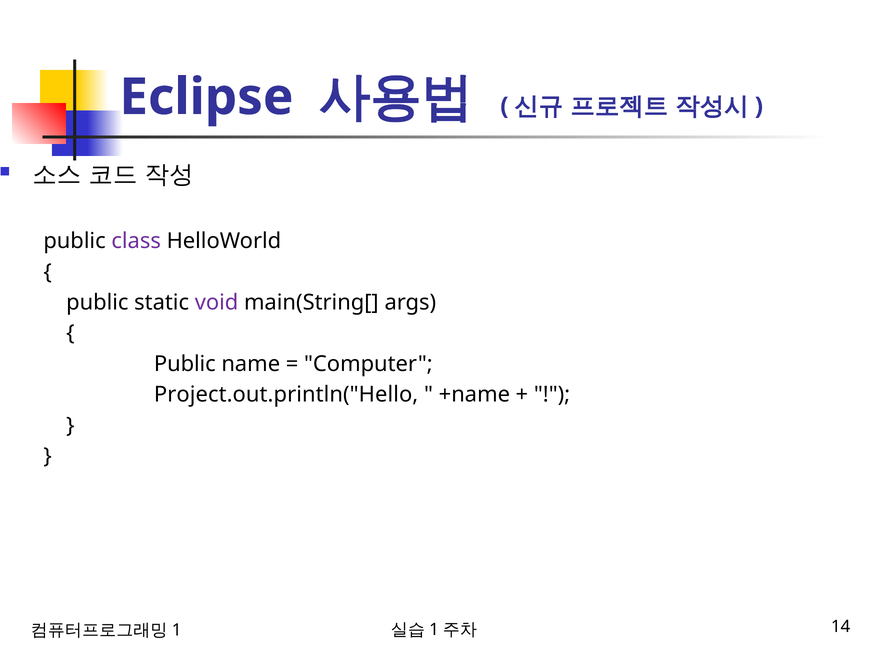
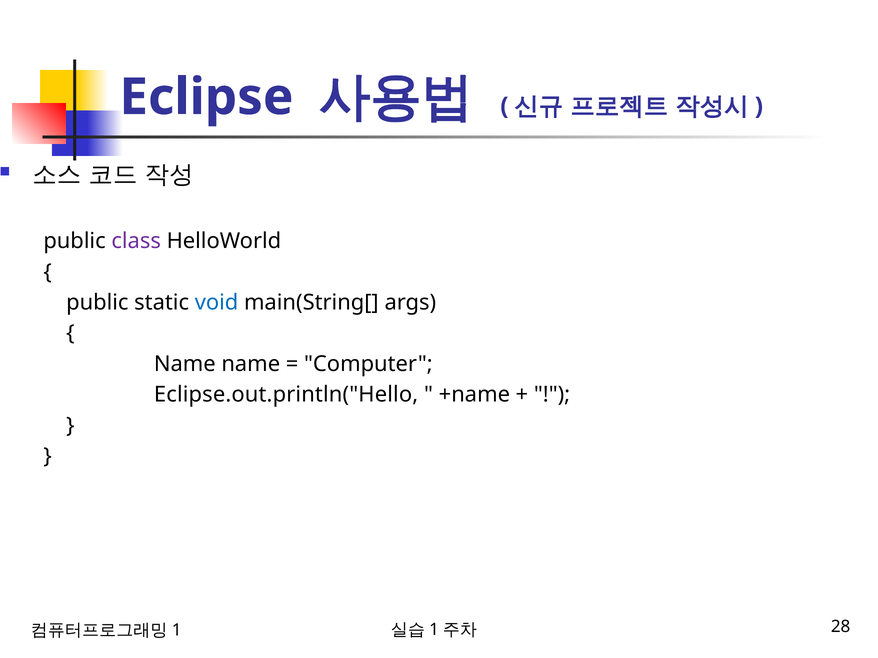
void colour: purple -> blue
Public at (185, 364): Public -> Name
Project.out.println("Hello: Project.out.println("Hello -> Eclipse.out.println("Hello
14: 14 -> 28
